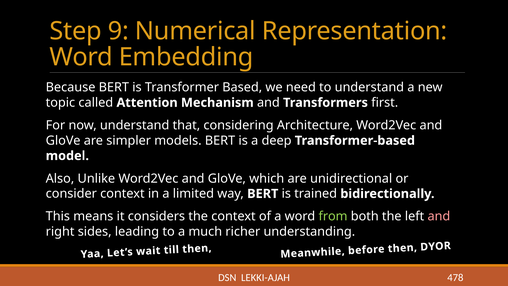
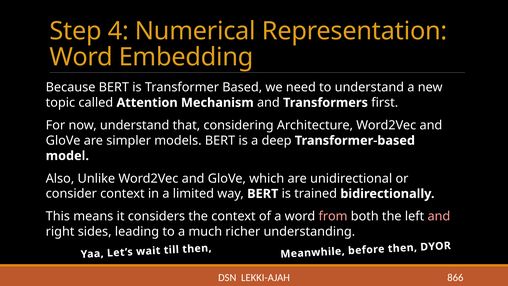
9: 9 -> 4
from colour: light green -> pink
478: 478 -> 866
